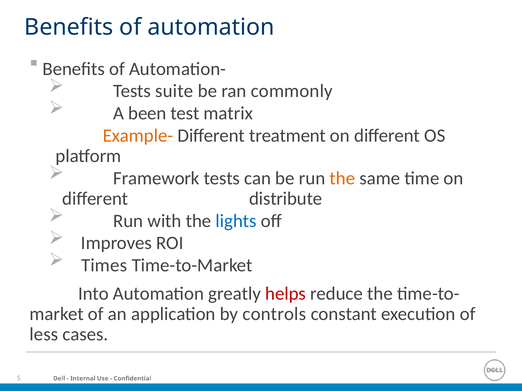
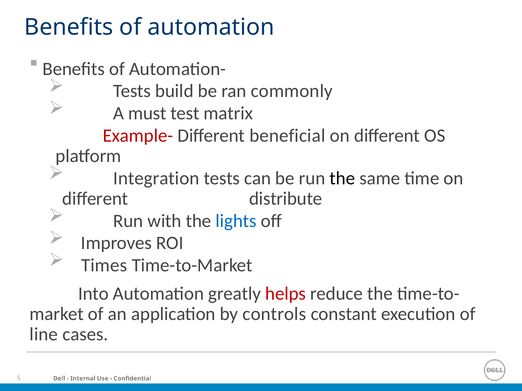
suite: suite -> build
been: been -> must
Example- colour: orange -> red
treatment: treatment -> beneficial
Framework: Framework -> Integration
the at (342, 178) colour: orange -> black
less: less -> line
